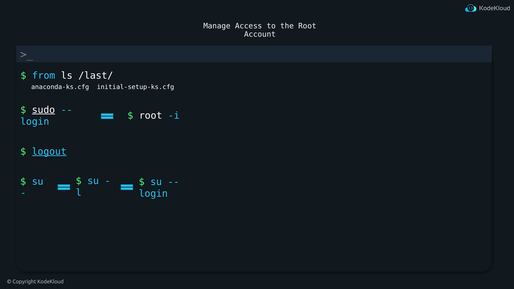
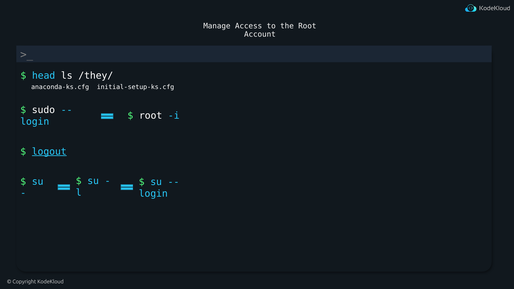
from: from -> head
/last/: /last/ -> /they/
sudo underline: present -> none
